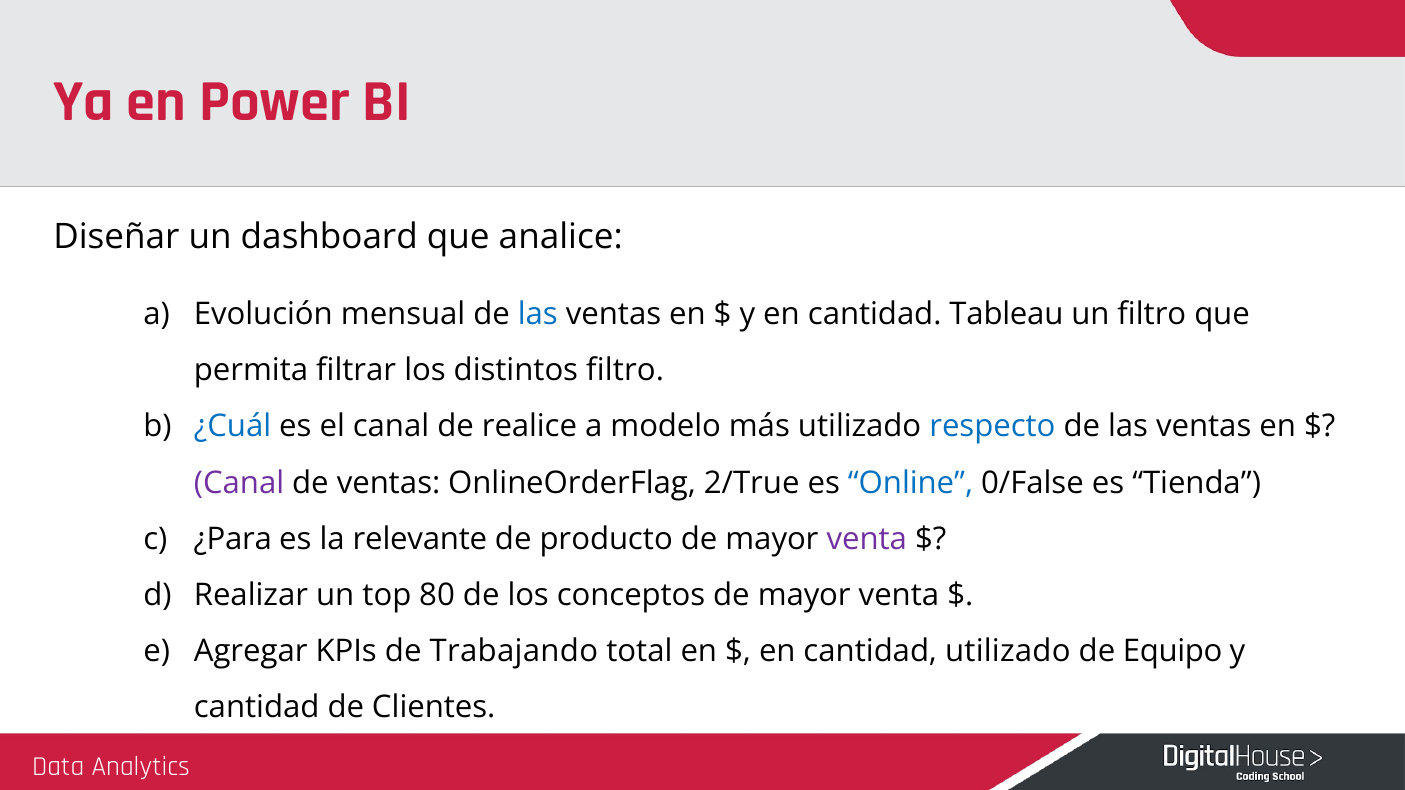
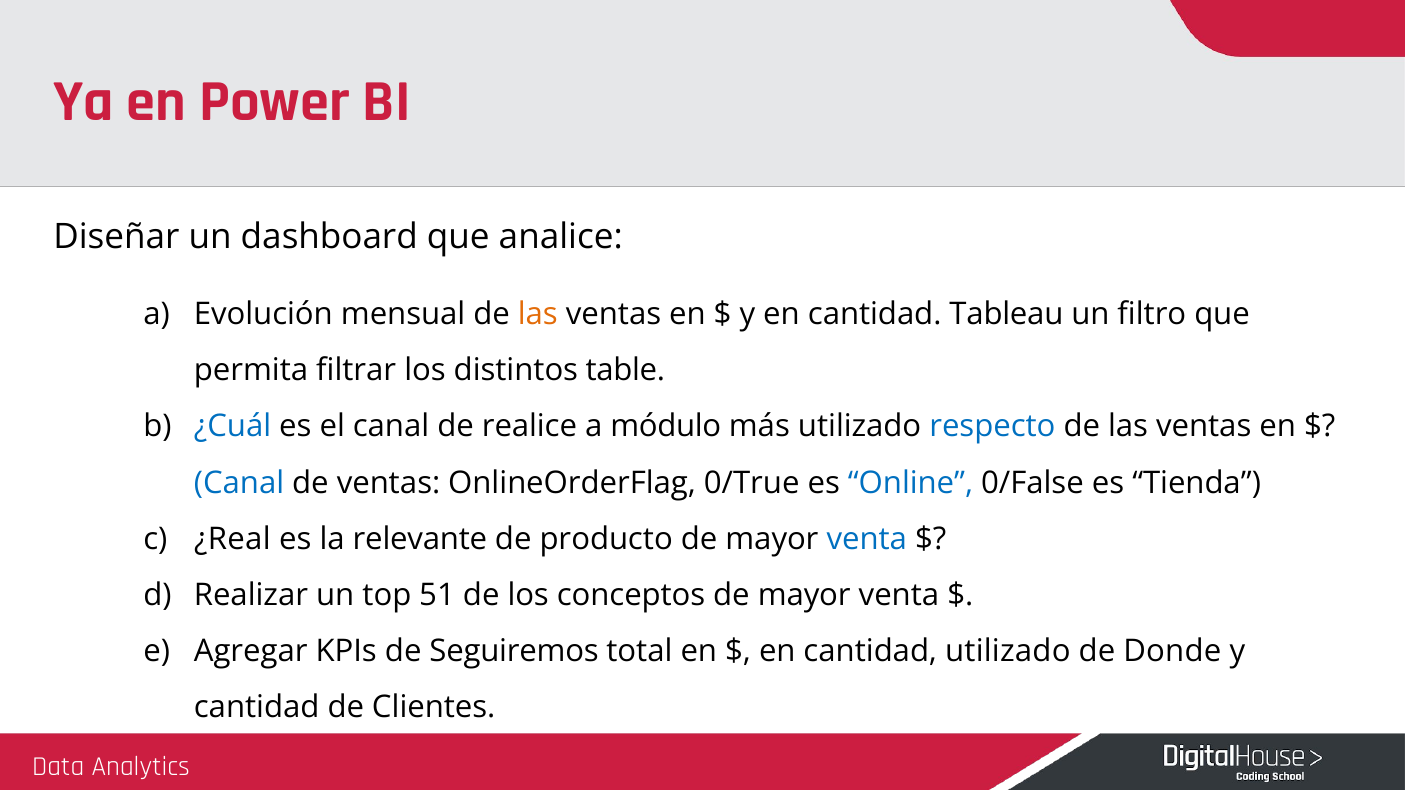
las at (538, 315) colour: blue -> orange
distintos filtro: filtro -> table
modelo: modelo -> módulo
Canal at (239, 483) colour: purple -> blue
2/True: 2/True -> 0/True
¿Para: ¿Para -> ¿Real
venta at (867, 539) colour: purple -> blue
80: 80 -> 51
Trabajando: Trabajando -> Seguiremos
Equipo: Equipo -> Donde
